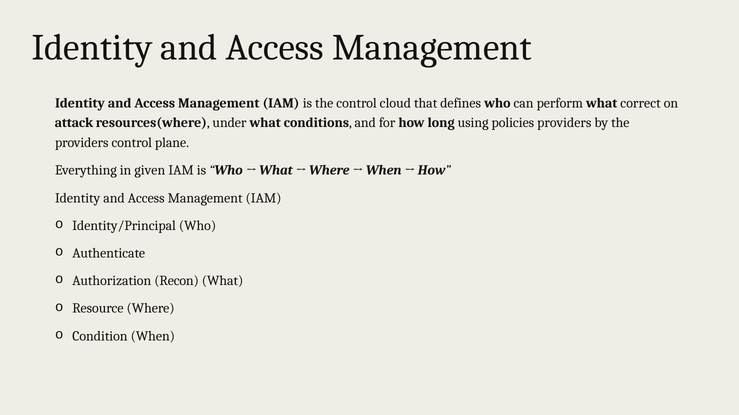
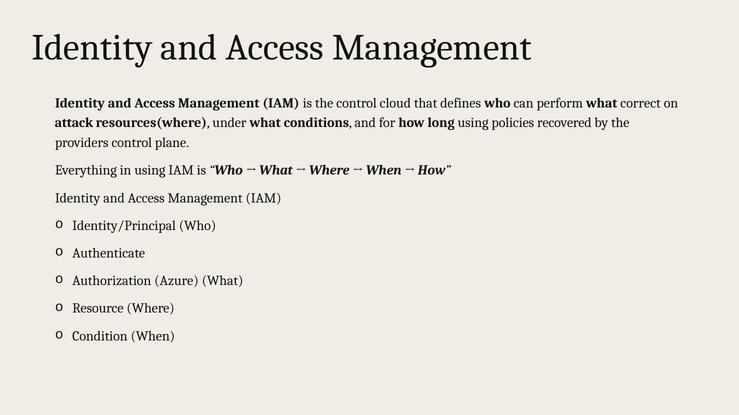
policies providers: providers -> recovered
in given: given -> using
Recon: Recon -> Azure
